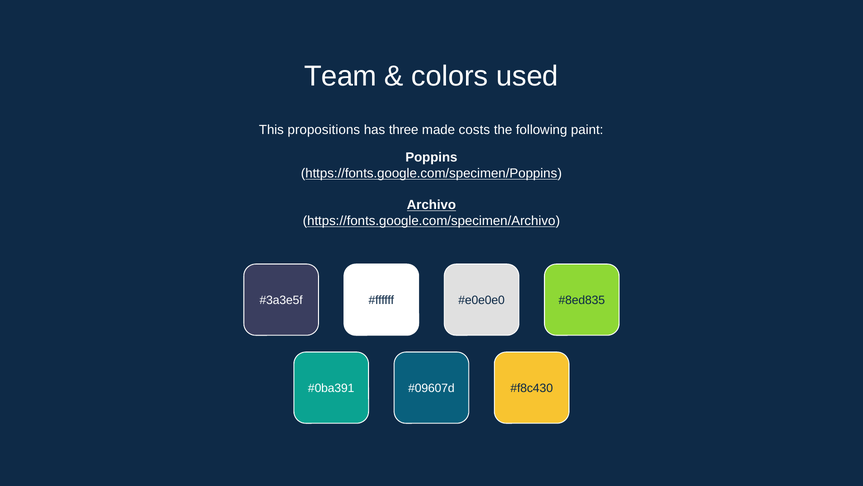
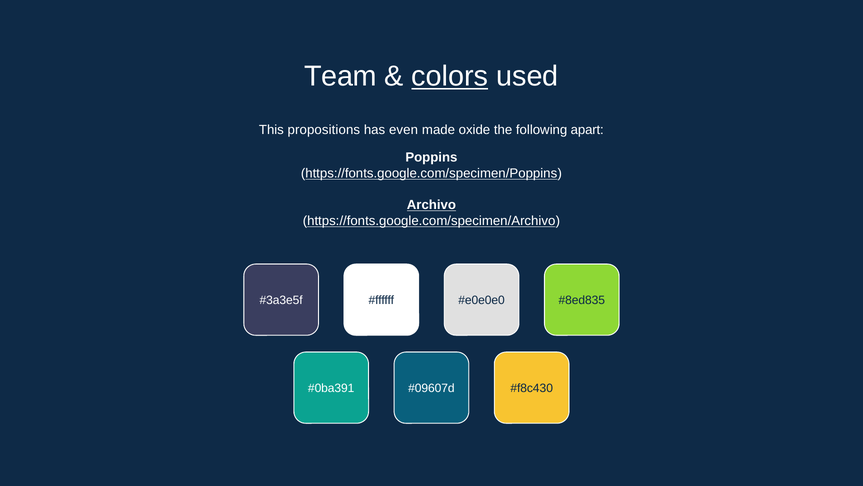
colors underline: none -> present
three: three -> even
costs: costs -> oxide
paint: paint -> apart
